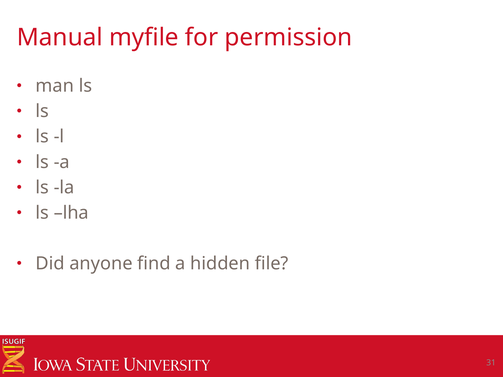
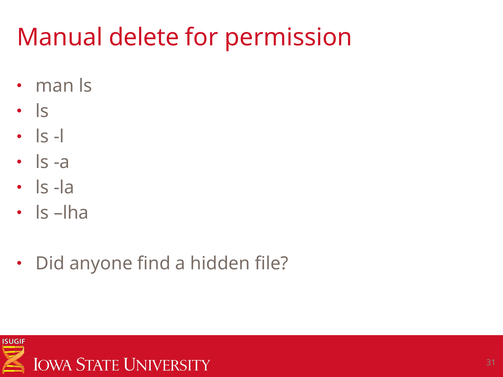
myfile: myfile -> delete
